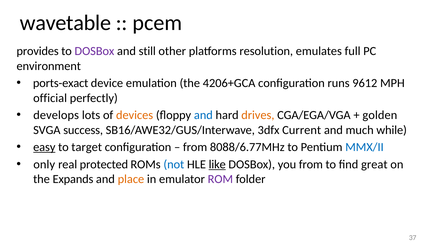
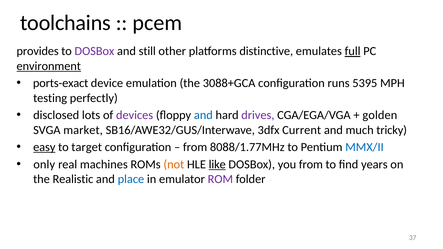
wavetable: wavetable -> toolchains
resolution: resolution -> distinctive
full underline: none -> present
environment underline: none -> present
4206+GCA: 4206+GCA -> 3088+GCA
9612: 9612 -> 5395
official: official -> testing
develops: develops -> disclosed
devices colour: orange -> purple
drives colour: orange -> purple
success: success -> market
while: while -> tricky
8088/6.77MHz: 8088/6.77MHz -> 8088/1.77MHz
protected: protected -> machines
not colour: blue -> orange
great: great -> years
Expands: Expands -> Realistic
place colour: orange -> blue
